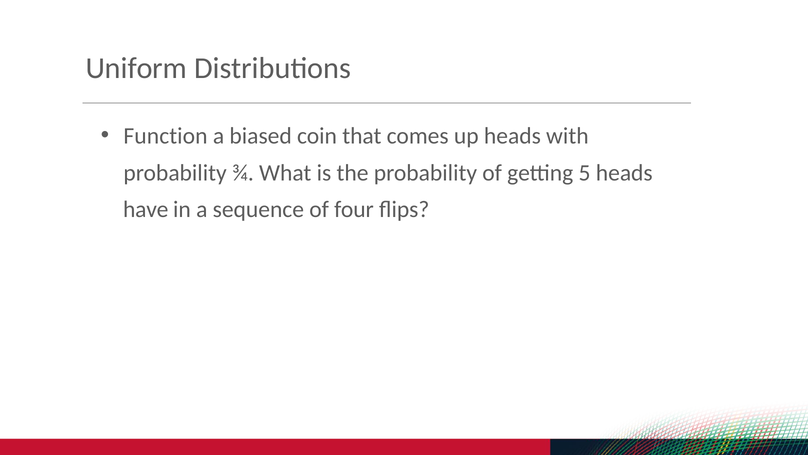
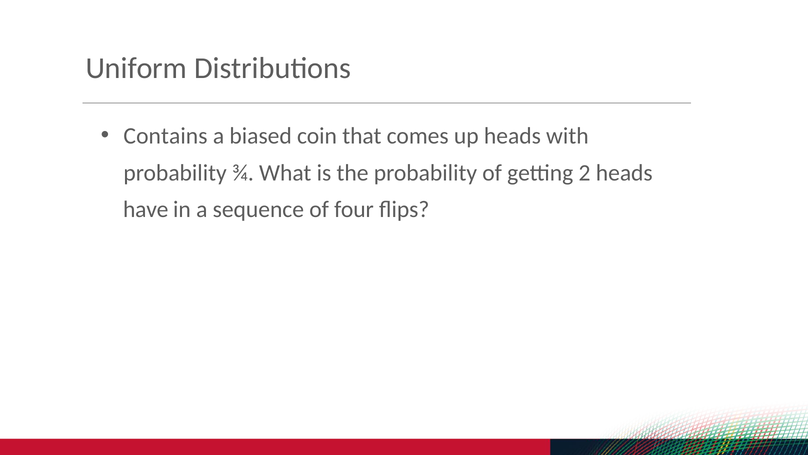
Function: Function -> Contains
5: 5 -> 2
